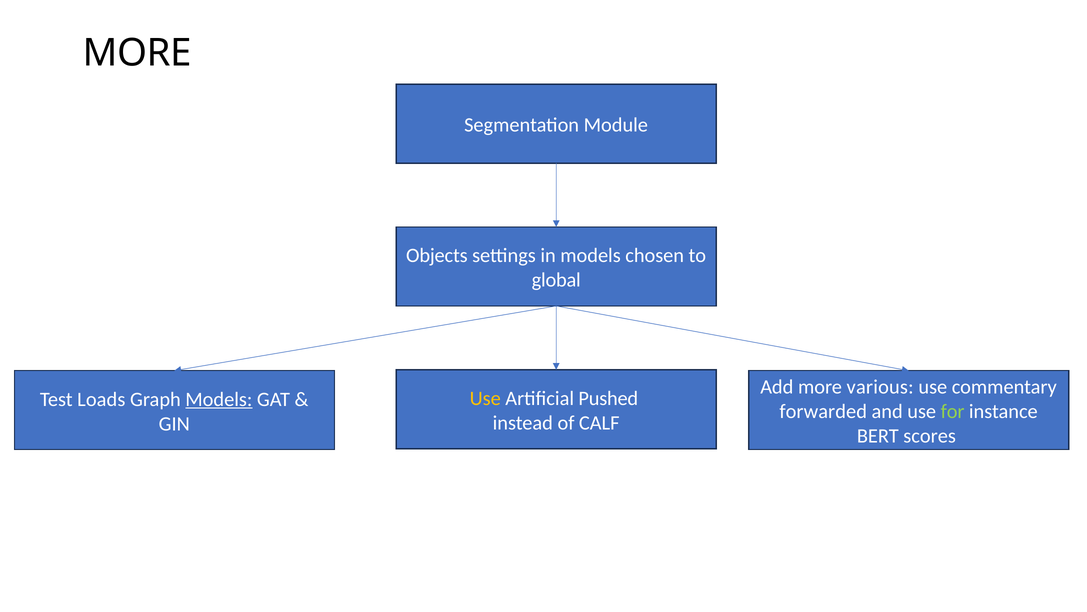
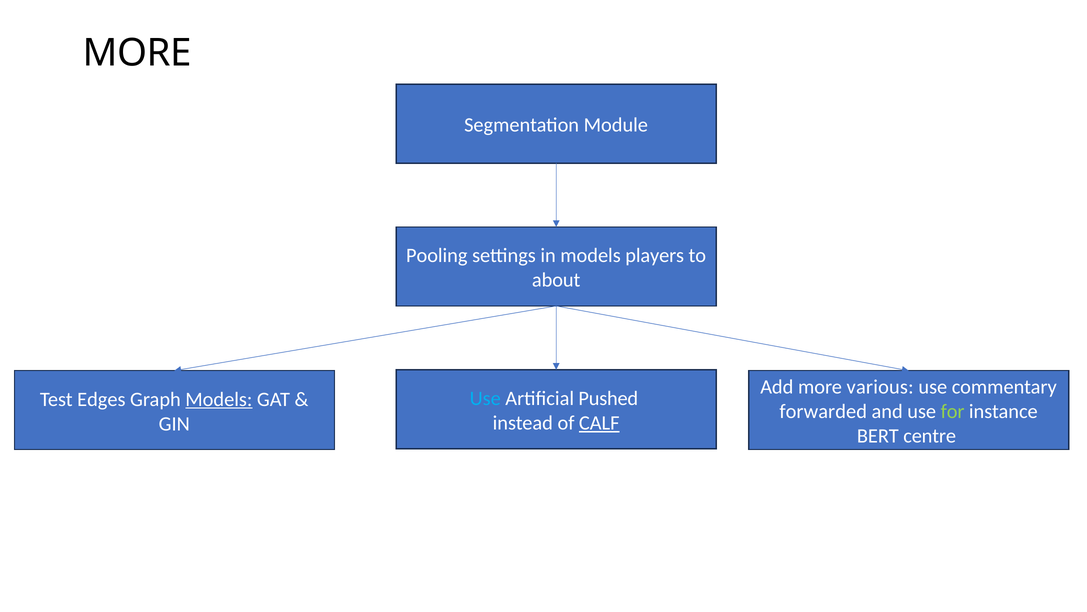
Objects: Objects -> Pooling
chosen: chosen -> players
global: global -> about
Use at (485, 398) colour: yellow -> light blue
Loads: Loads -> Edges
CALF underline: none -> present
scores: scores -> centre
